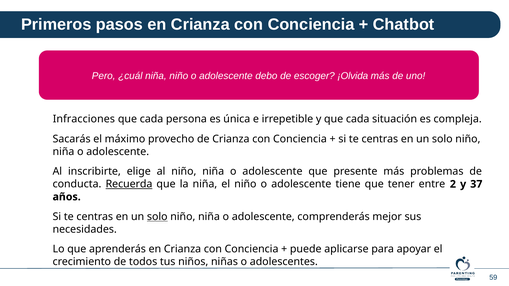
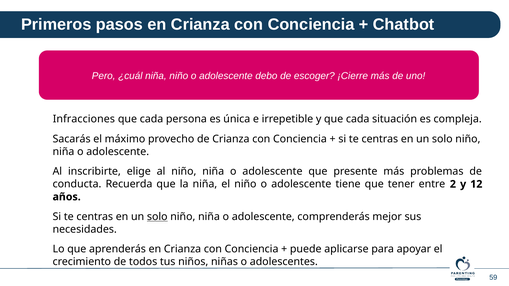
¡Olvida: ¡Olvida -> ¡Cierre
Recuerda underline: present -> none
37: 37 -> 12
